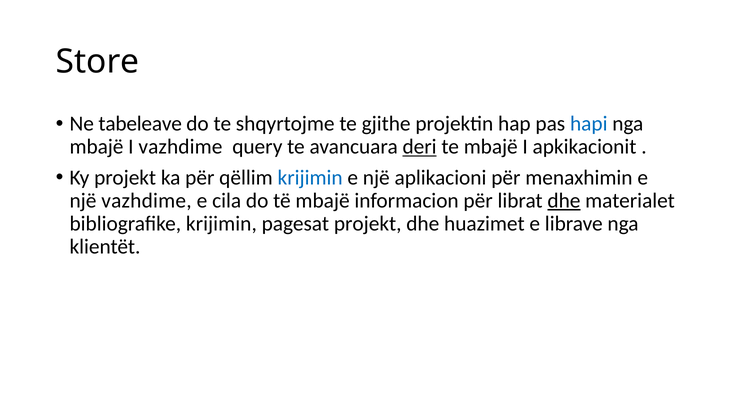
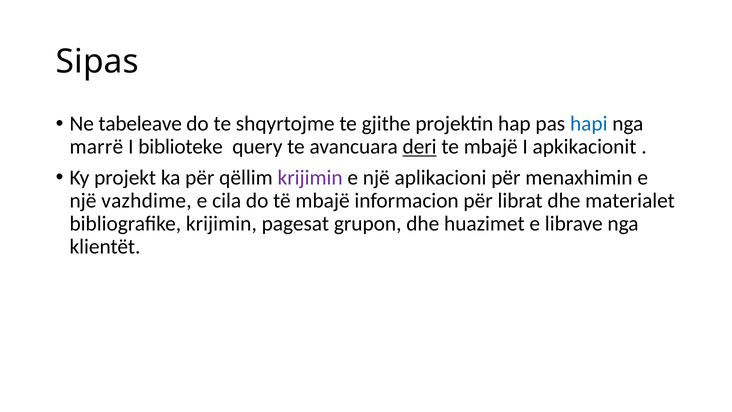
Store: Store -> Sipas
mbajë at (96, 147): mbajë -> marrë
I vazhdime: vazhdime -> biblioteke
krijimin at (310, 178) colour: blue -> purple
dhe at (564, 201) underline: present -> none
pagesat projekt: projekt -> grupon
